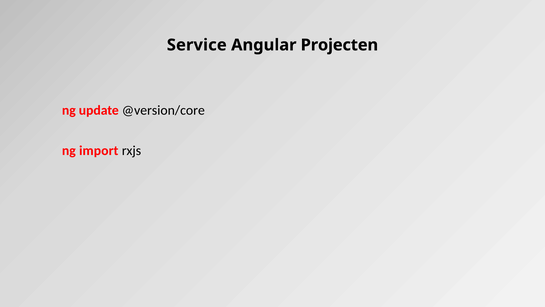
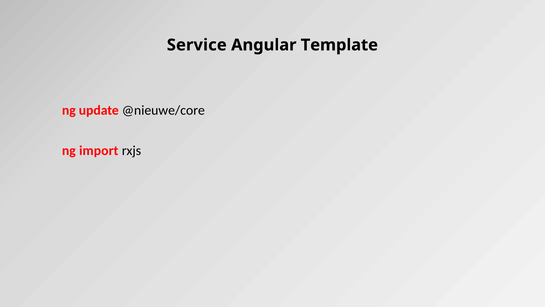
Projecten: Projecten -> Template
@version/core: @version/core -> @nieuwe/core
